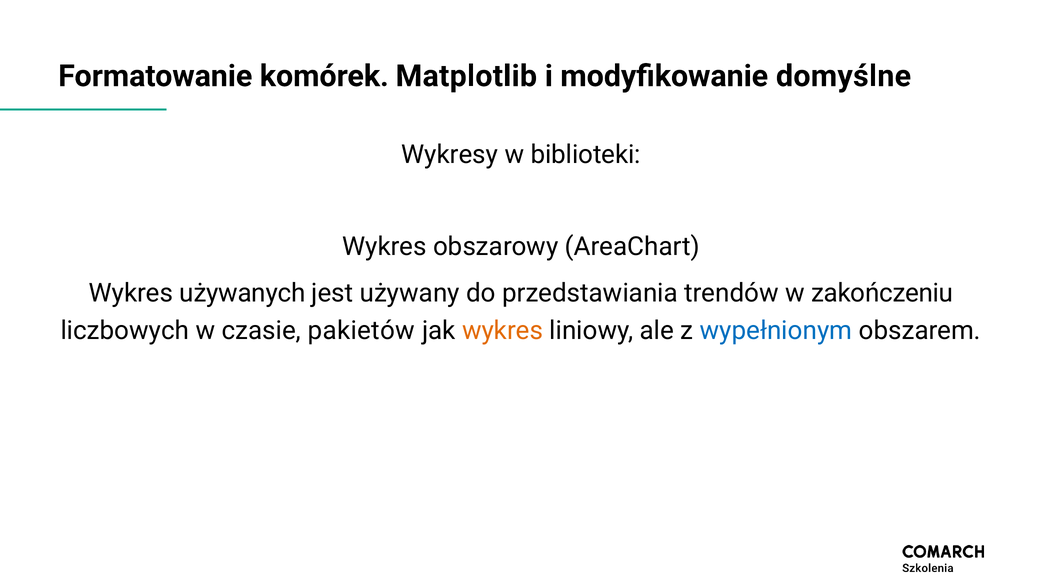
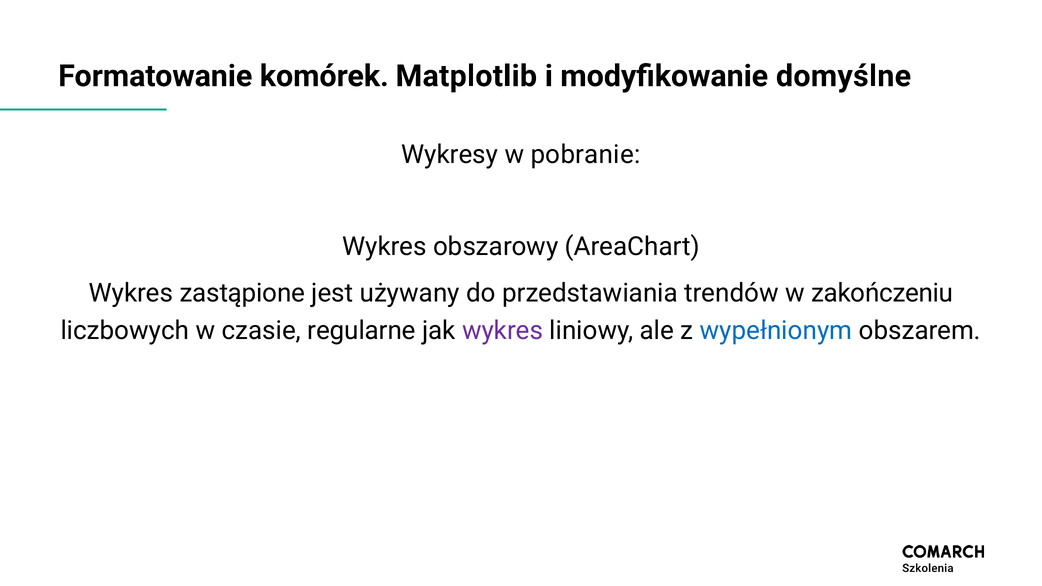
biblioteki: biblioteki -> pobranie
używanych: używanych -> zastąpione
pakietów: pakietów -> regularne
wykres at (503, 331) colour: orange -> purple
